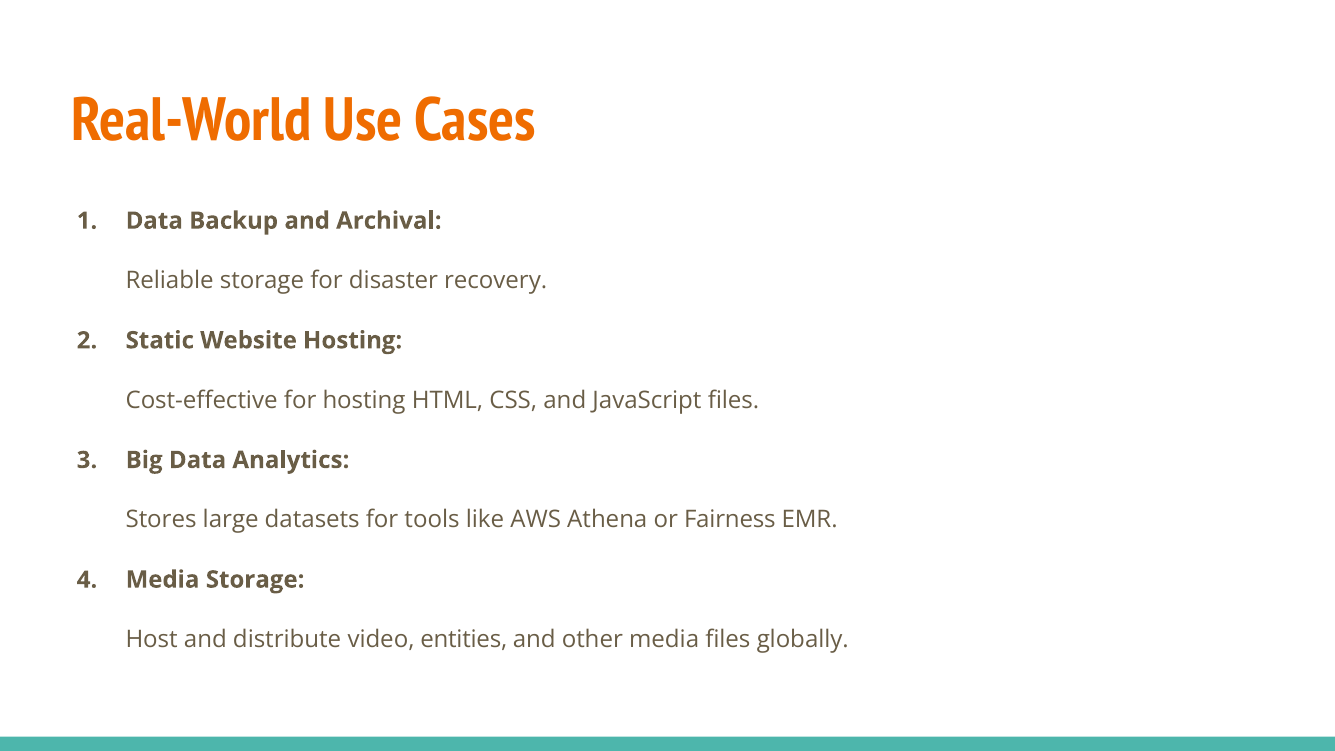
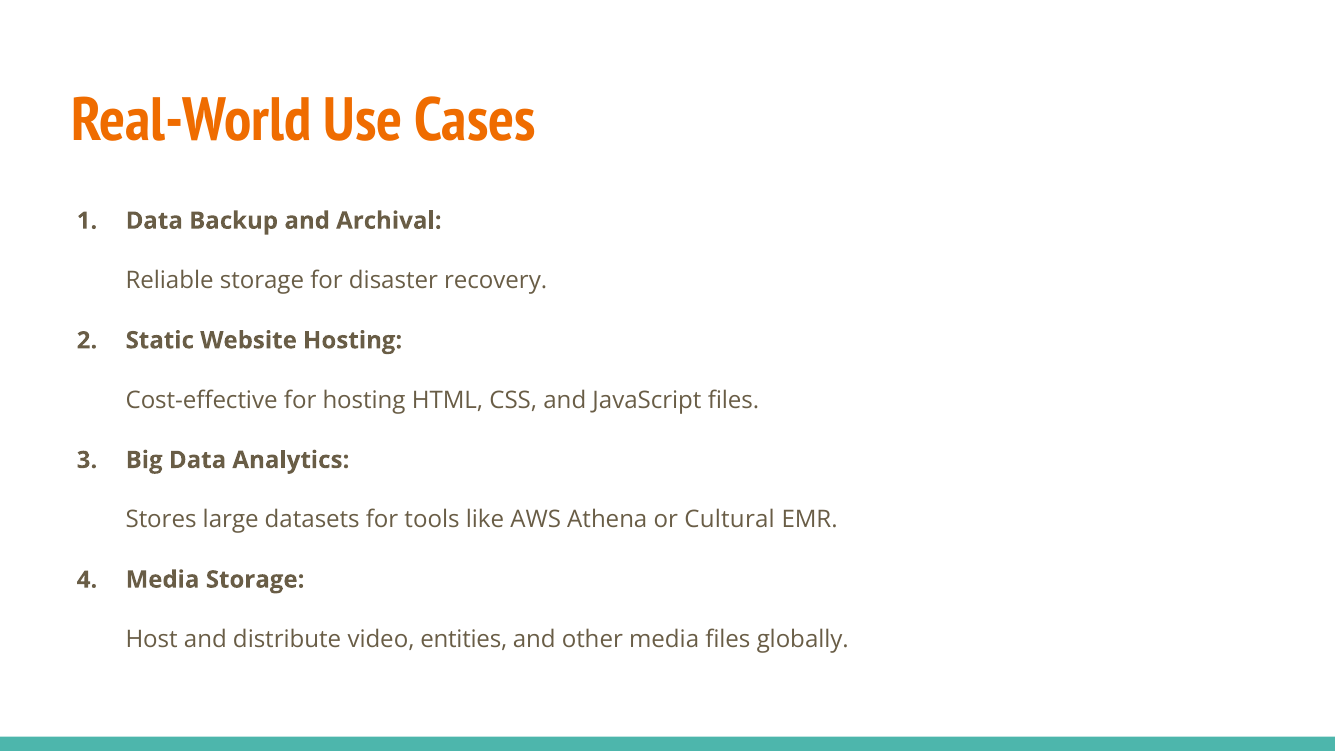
Fairness: Fairness -> Cultural
